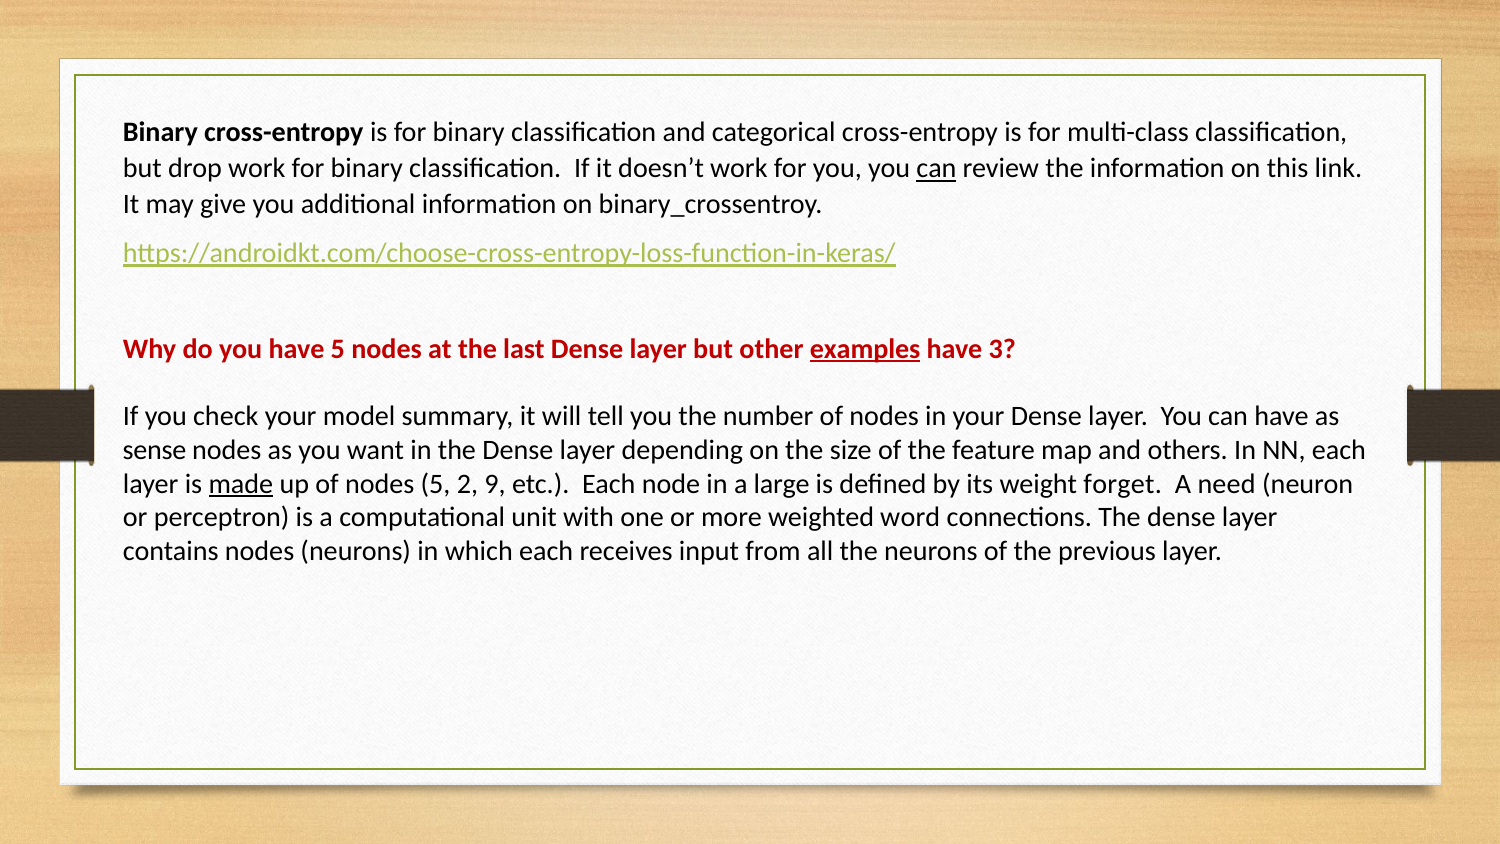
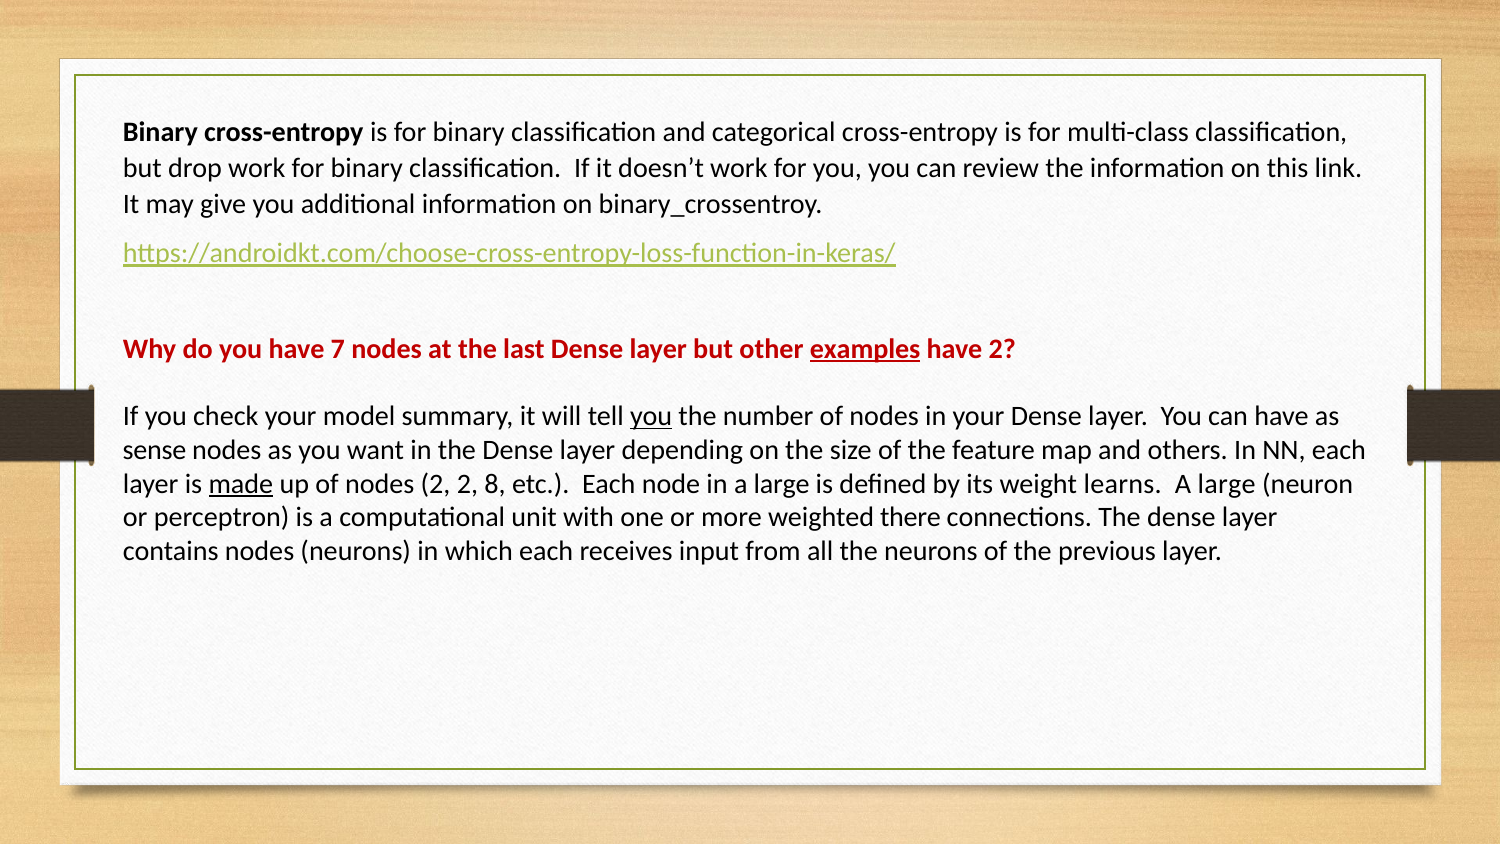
can at (936, 169) underline: present -> none
have 5: 5 -> 7
have 3: 3 -> 2
you at (651, 416) underline: none -> present
nodes 5: 5 -> 2
9: 9 -> 8
forget: forget -> learns
need at (1227, 484): need -> large
word: word -> there
